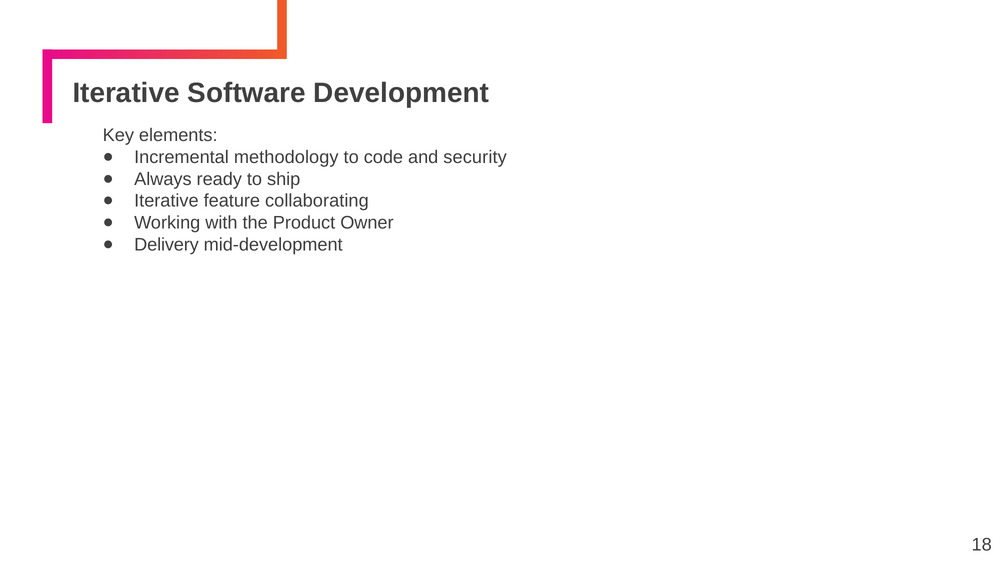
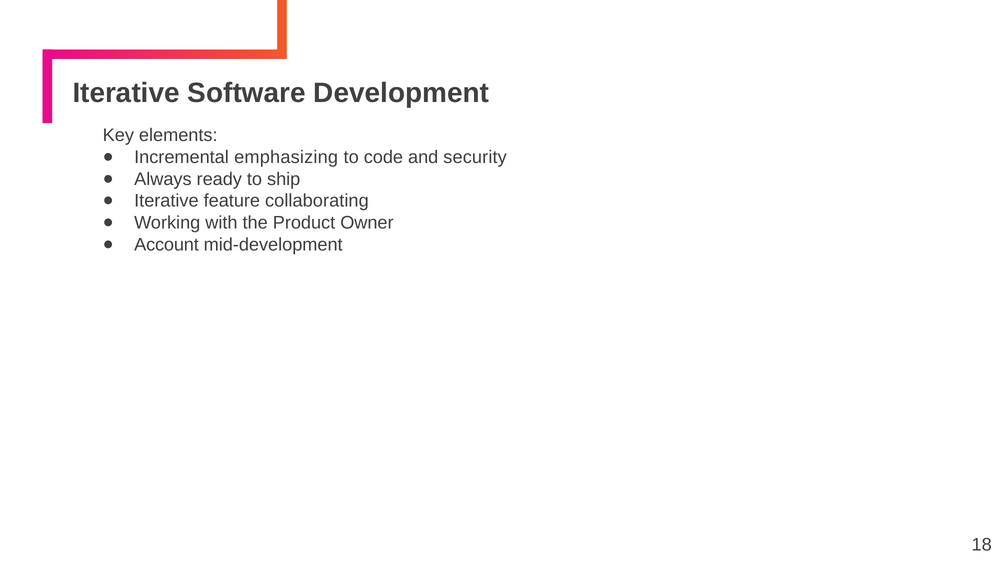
methodology: methodology -> emphasizing
Delivery: Delivery -> Account
